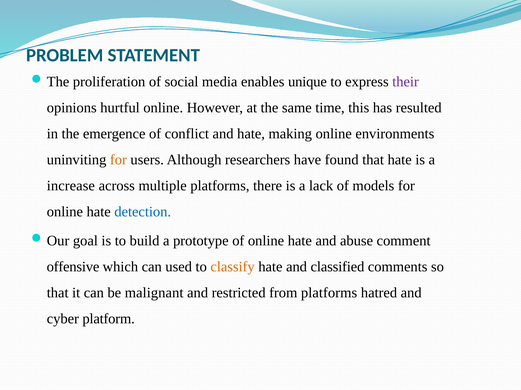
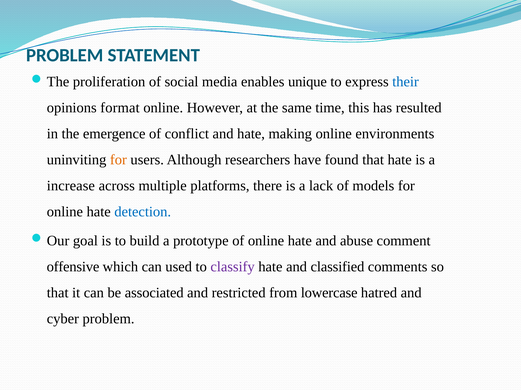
their colour: purple -> blue
hurtful: hurtful -> format
classify colour: orange -> purple
malignant: malignant -> associated
from platforms: platforms -> lowercase
cyber platform: platform -> problem
